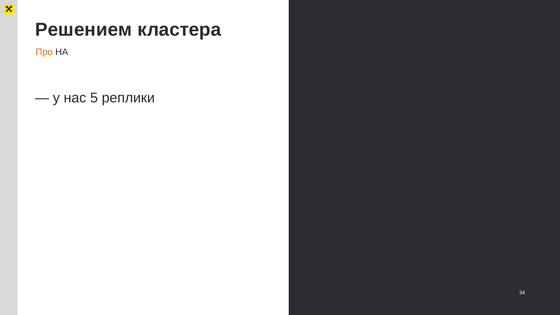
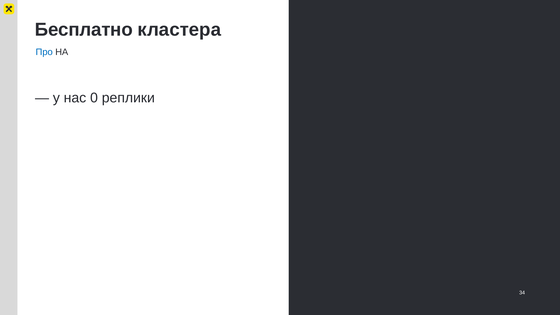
Решением: Решением -> Бесплатно
Про colour: orange -> blue
5: 5 -> 0
